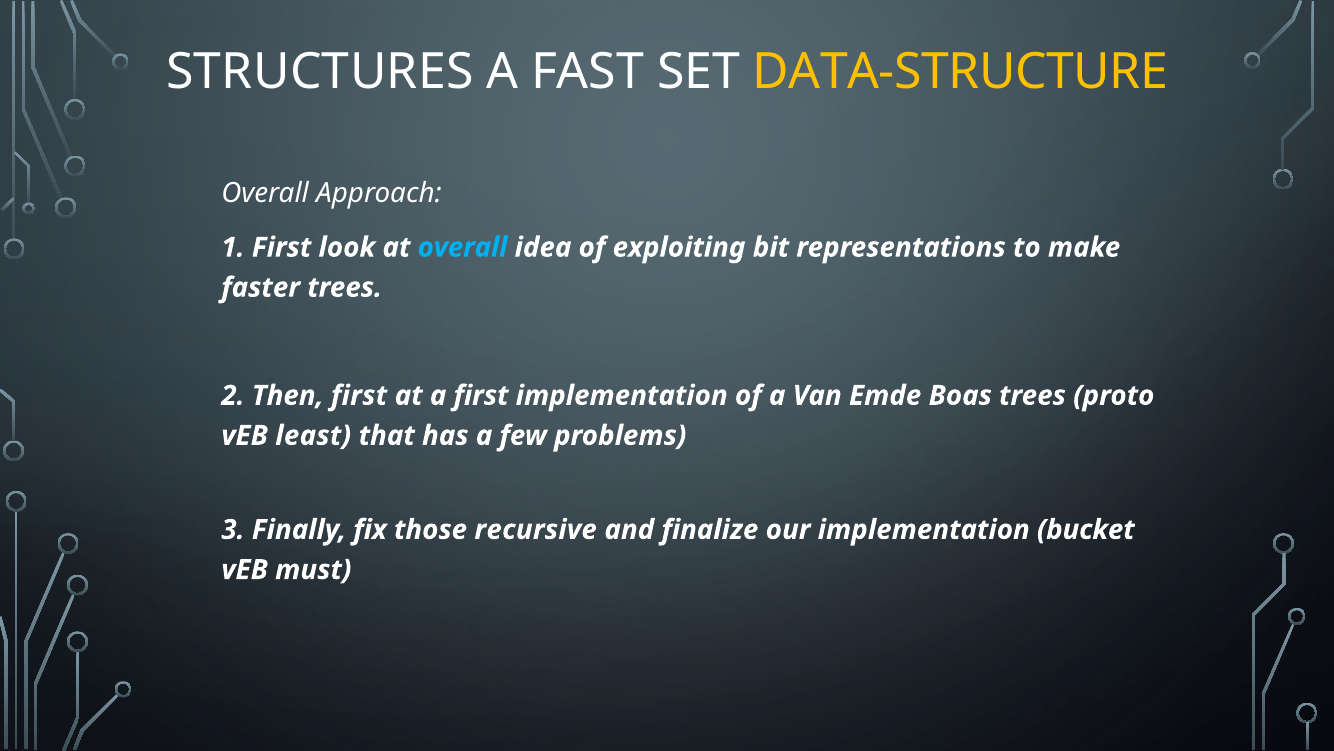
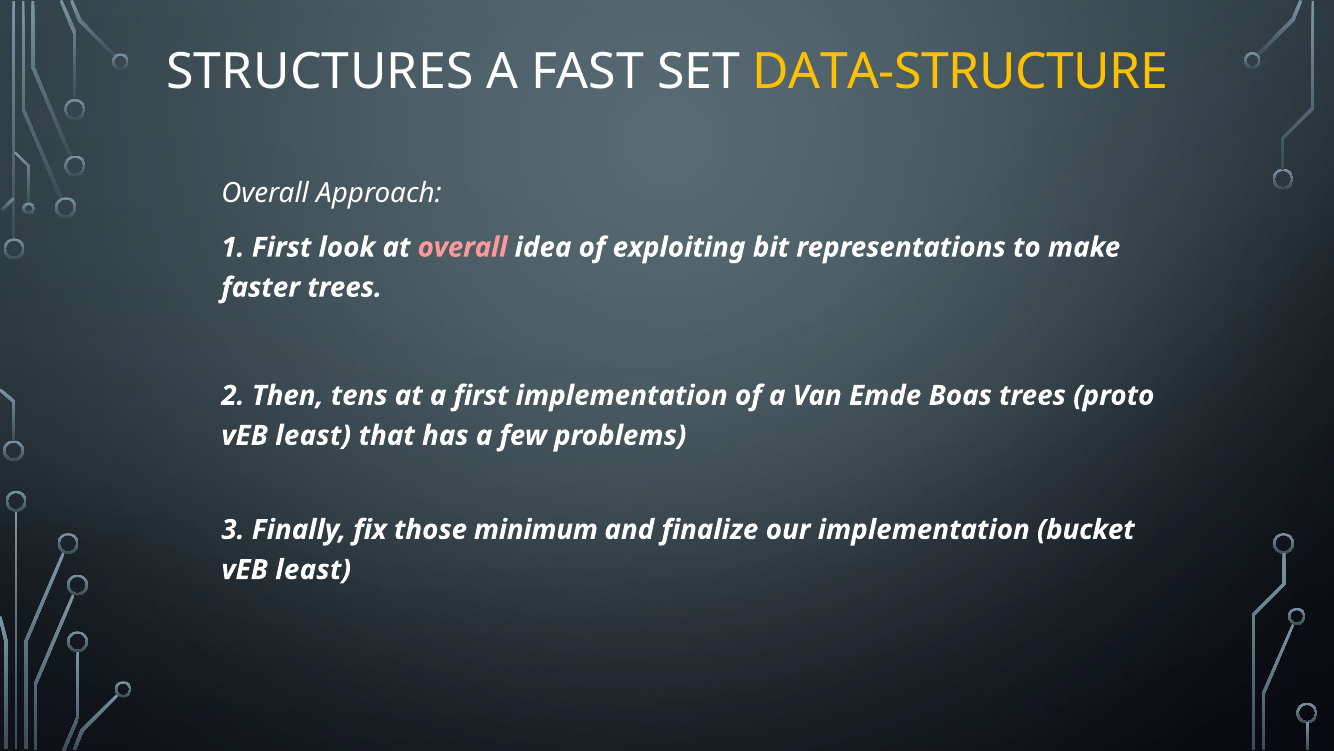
overall at (463, 247) colour: light blue -> pink
Then first: first -> tens
recursive: recursive -> minimum
must at (313, 569): must -> least
